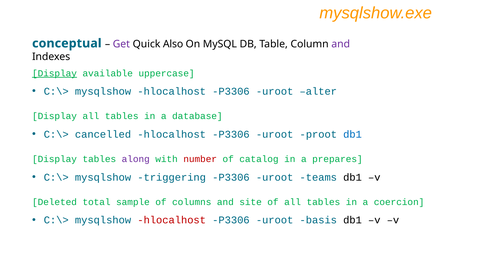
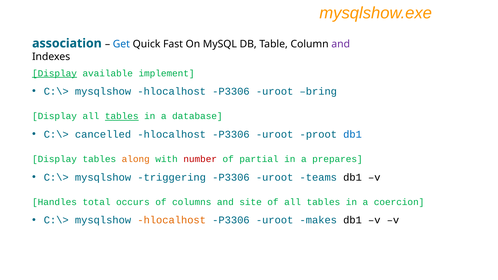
conceptual: conceptual -> association
Get colour: purple -> blue
Also: Also -> Fast
uppercase: uppercase -> implement
alter: alter -> bring
tables at (122, 116) underline: none -> present
along colour: purple -> orange
catalog: catalog -> partial
Deleted: Deleted -> Handles
sample: sample -> occurs
hlocalhost at (172, 220) colour: red -> orange
basis: basis -> makes
